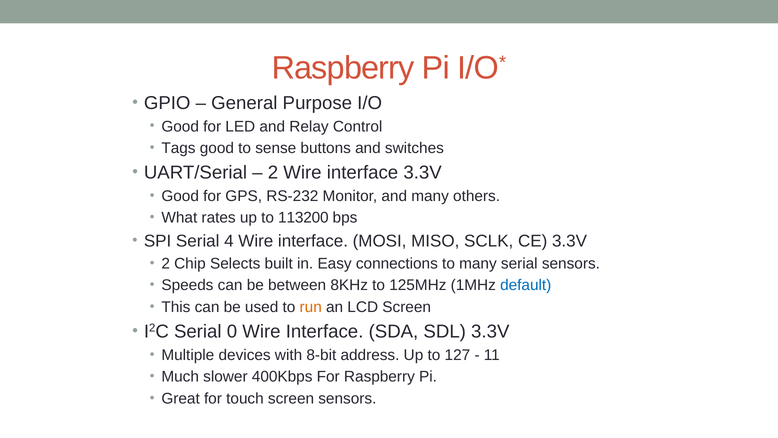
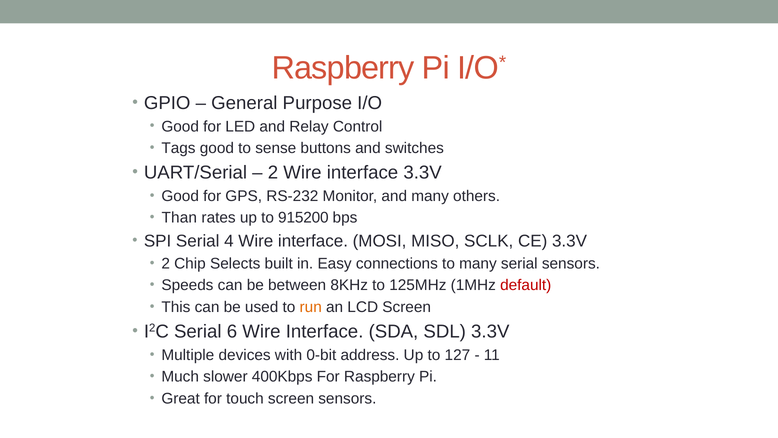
What: What -> Than
113200: 113200 -> 915200
default colour: blue -> red
0: 0 -> 6
8-bit: 8-bit -> 0-bit
